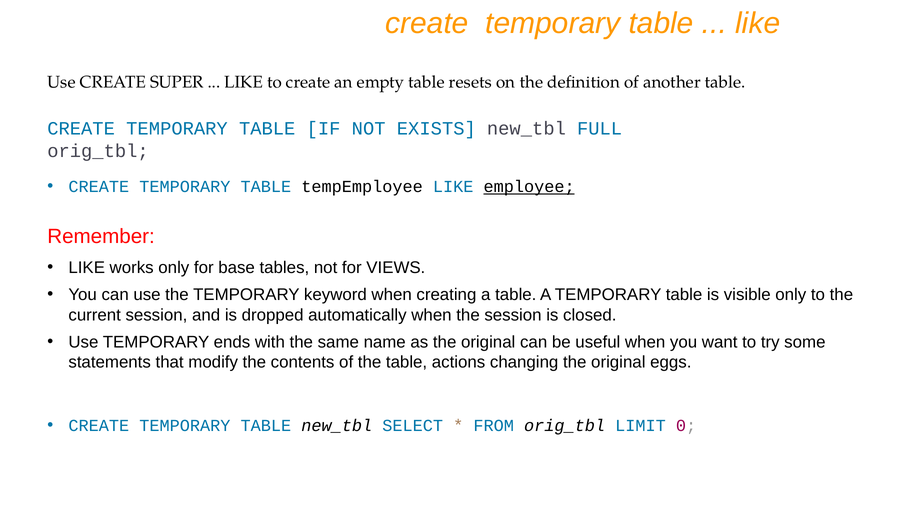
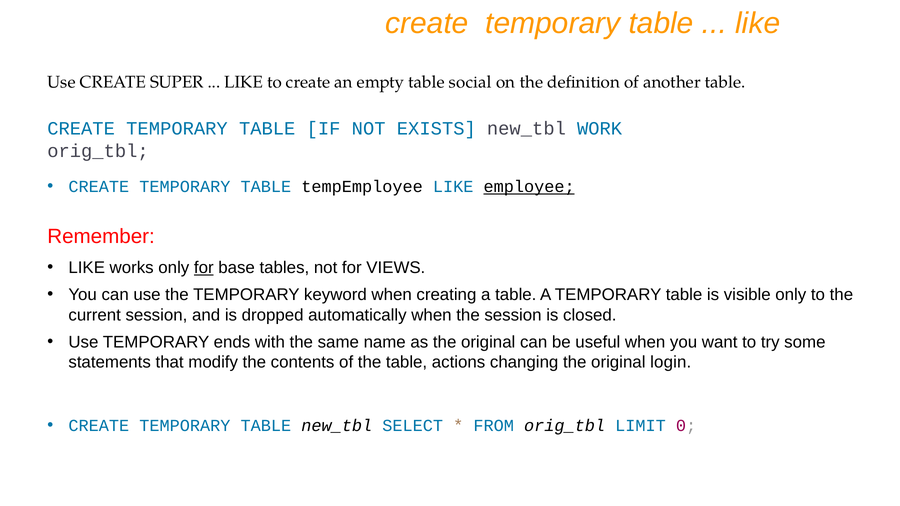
resets: resets -> social
FULL: FULL -> WORK
for at (204, 268) underline: none -> present
eggs: eggs -> login
